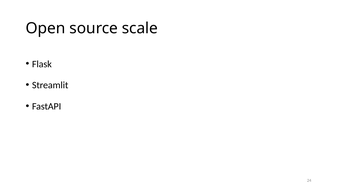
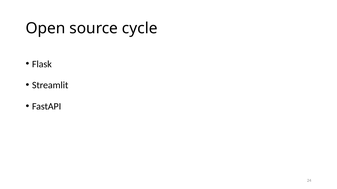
scale: scale -> cycle
